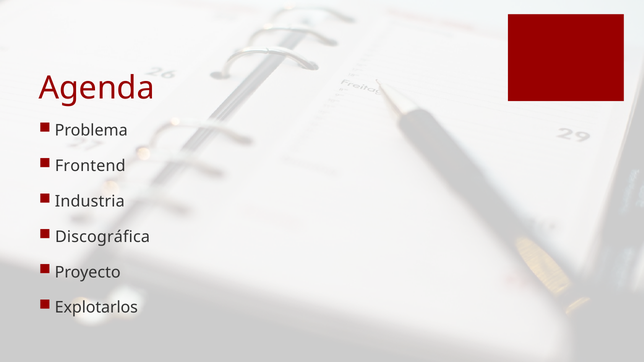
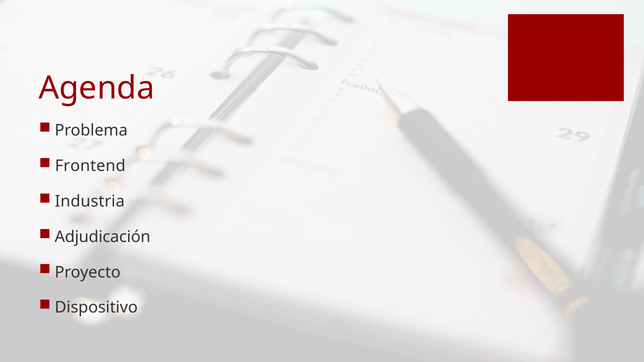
Discográfica: Discográfica -> Adjudicación
Explotarlos: Explotarlos -> Dispositivo
